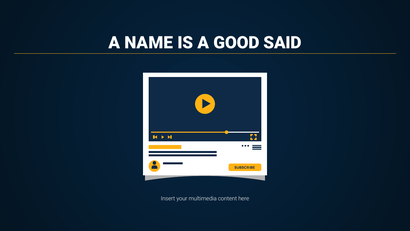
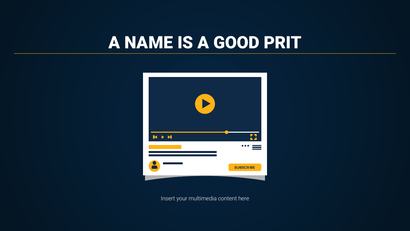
SAID: SAID -> PRIT
